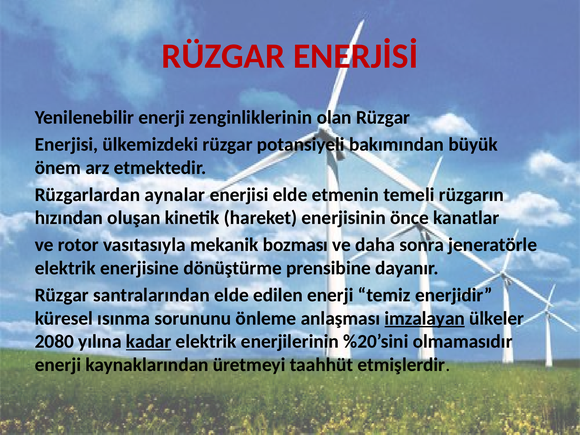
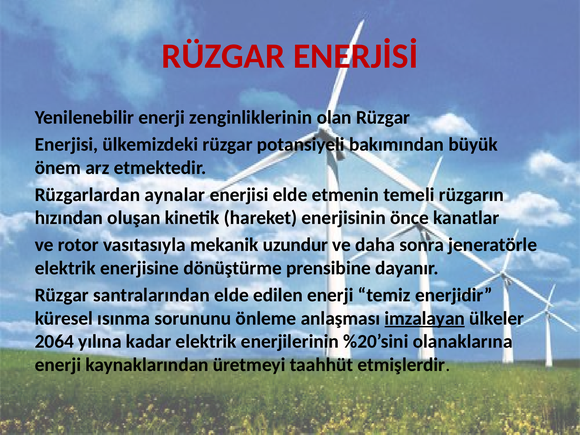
bozması: bozması -> uzundur
2080: 2080 -> 2064
kadar underline: present -> none
olmamasıdır: olmamasıdır -> olanaklarına
